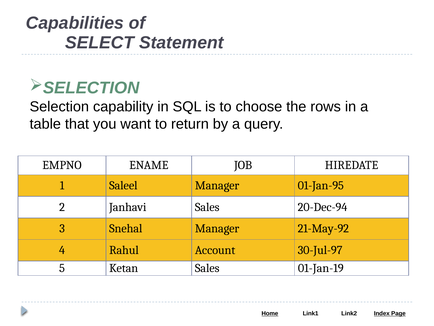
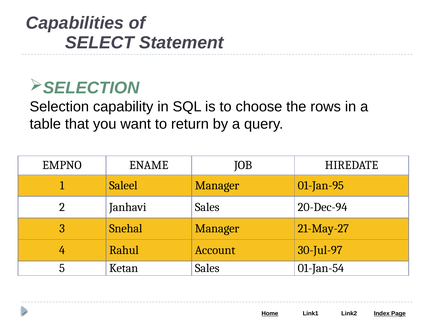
21-May-92: 21-May-92 -> 21-May-27
01-Jan-19: 01-Jan-19 -> 01-Jan-54
